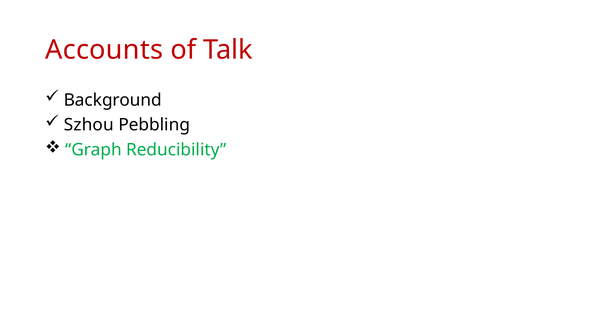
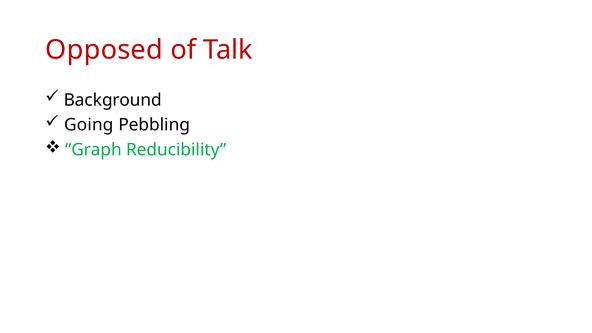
Accounts: Accounts -> Opposed
Szhou: Szhou -> Going
